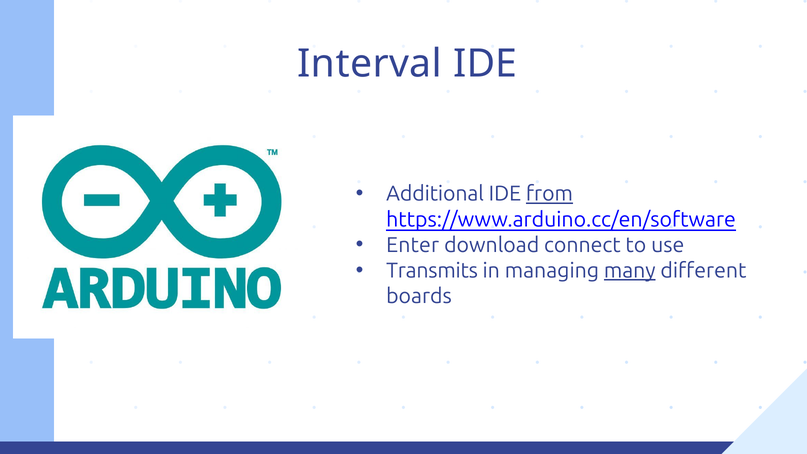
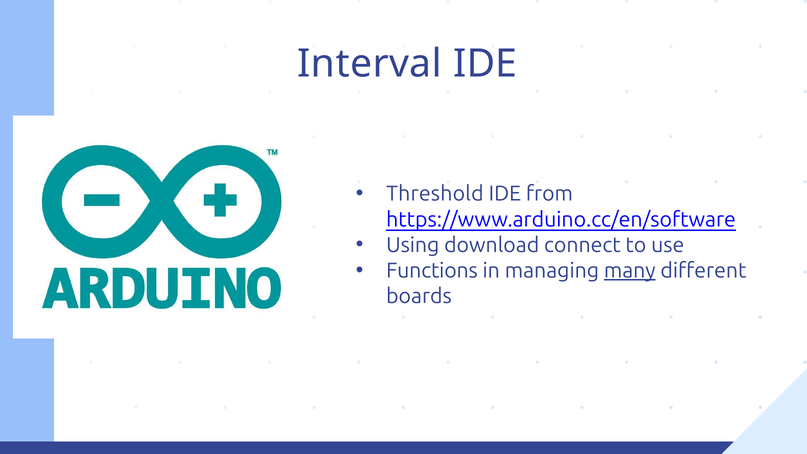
Additional: Additional -> Threshold
from underline: present -> none
Enter: Enter -> Using
Transmits: Transmits -> Functions
